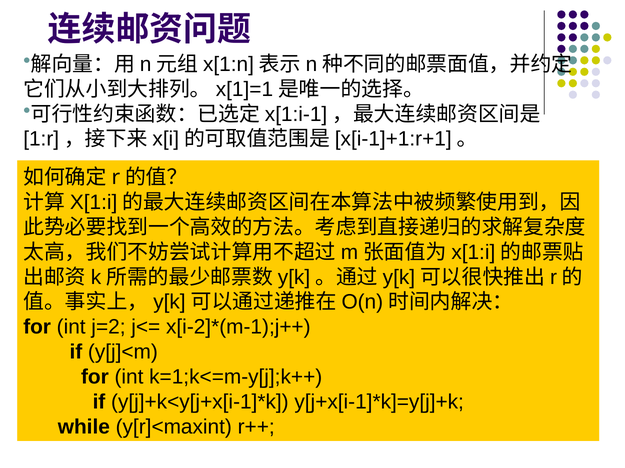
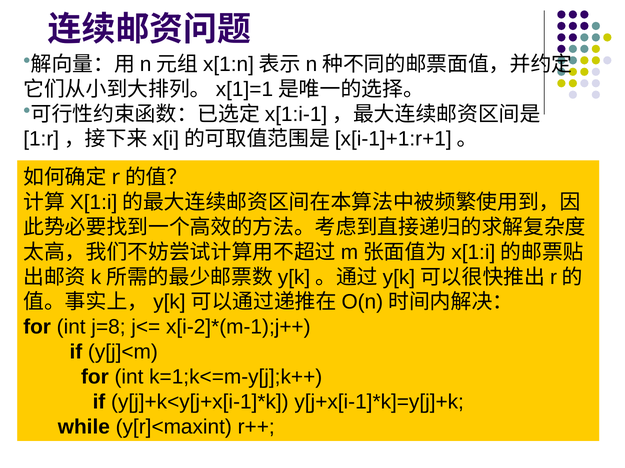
j=2: j=2 -> j=8
